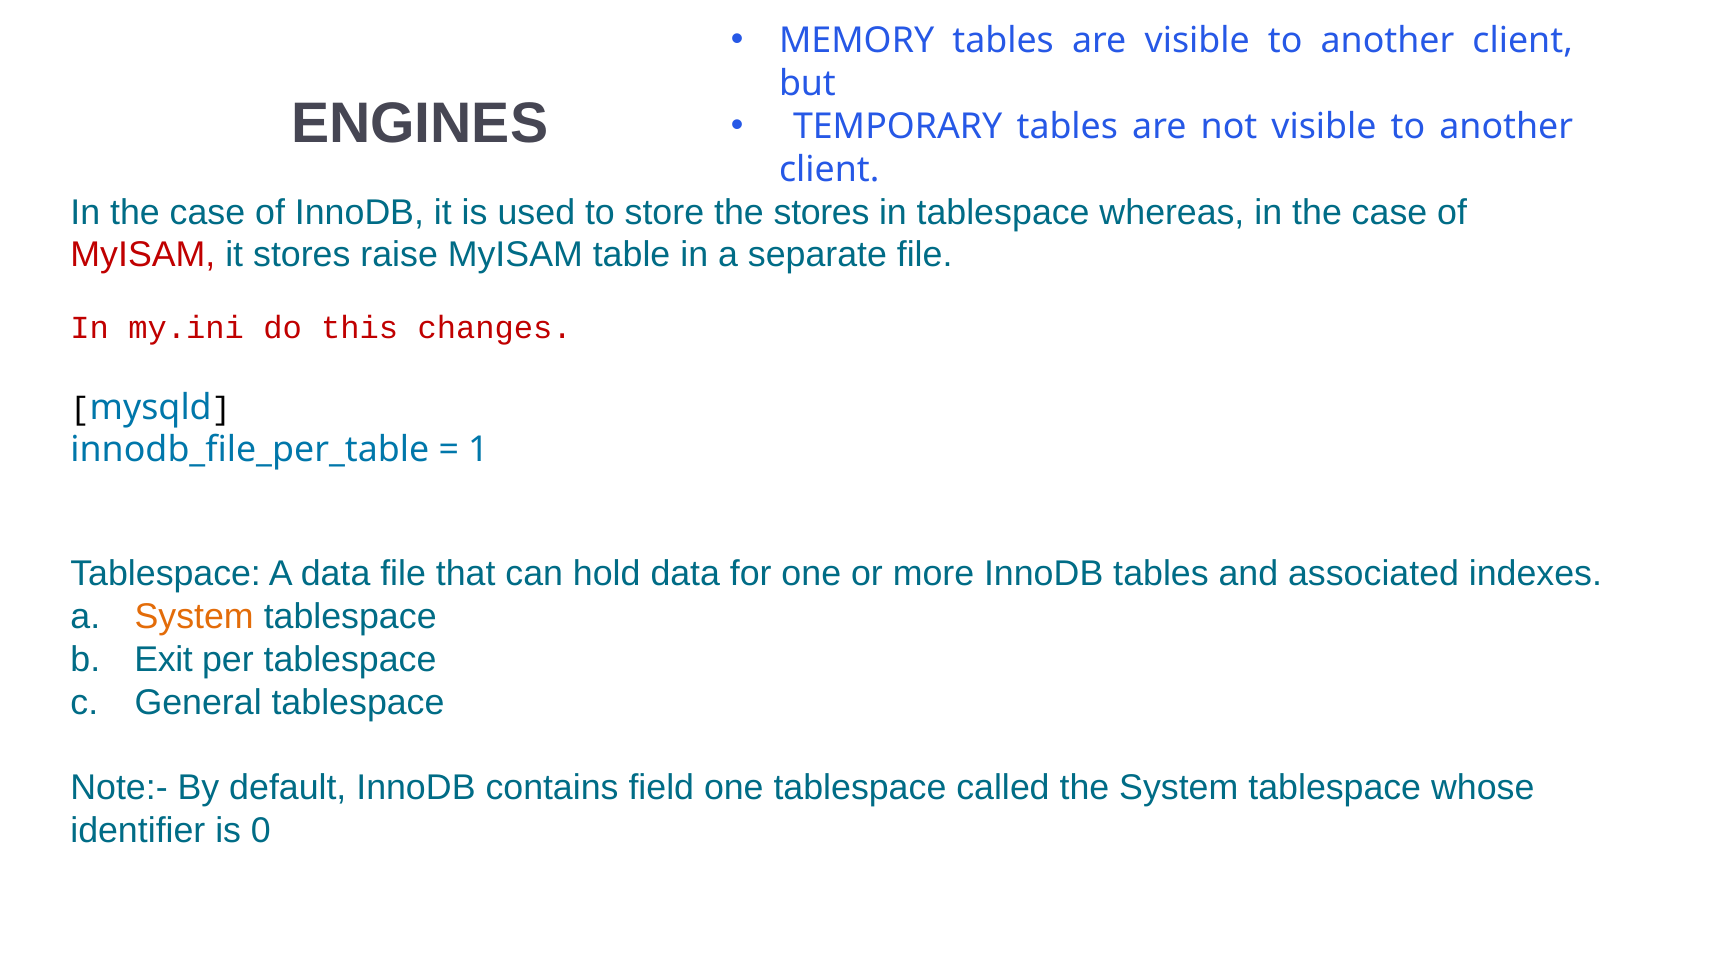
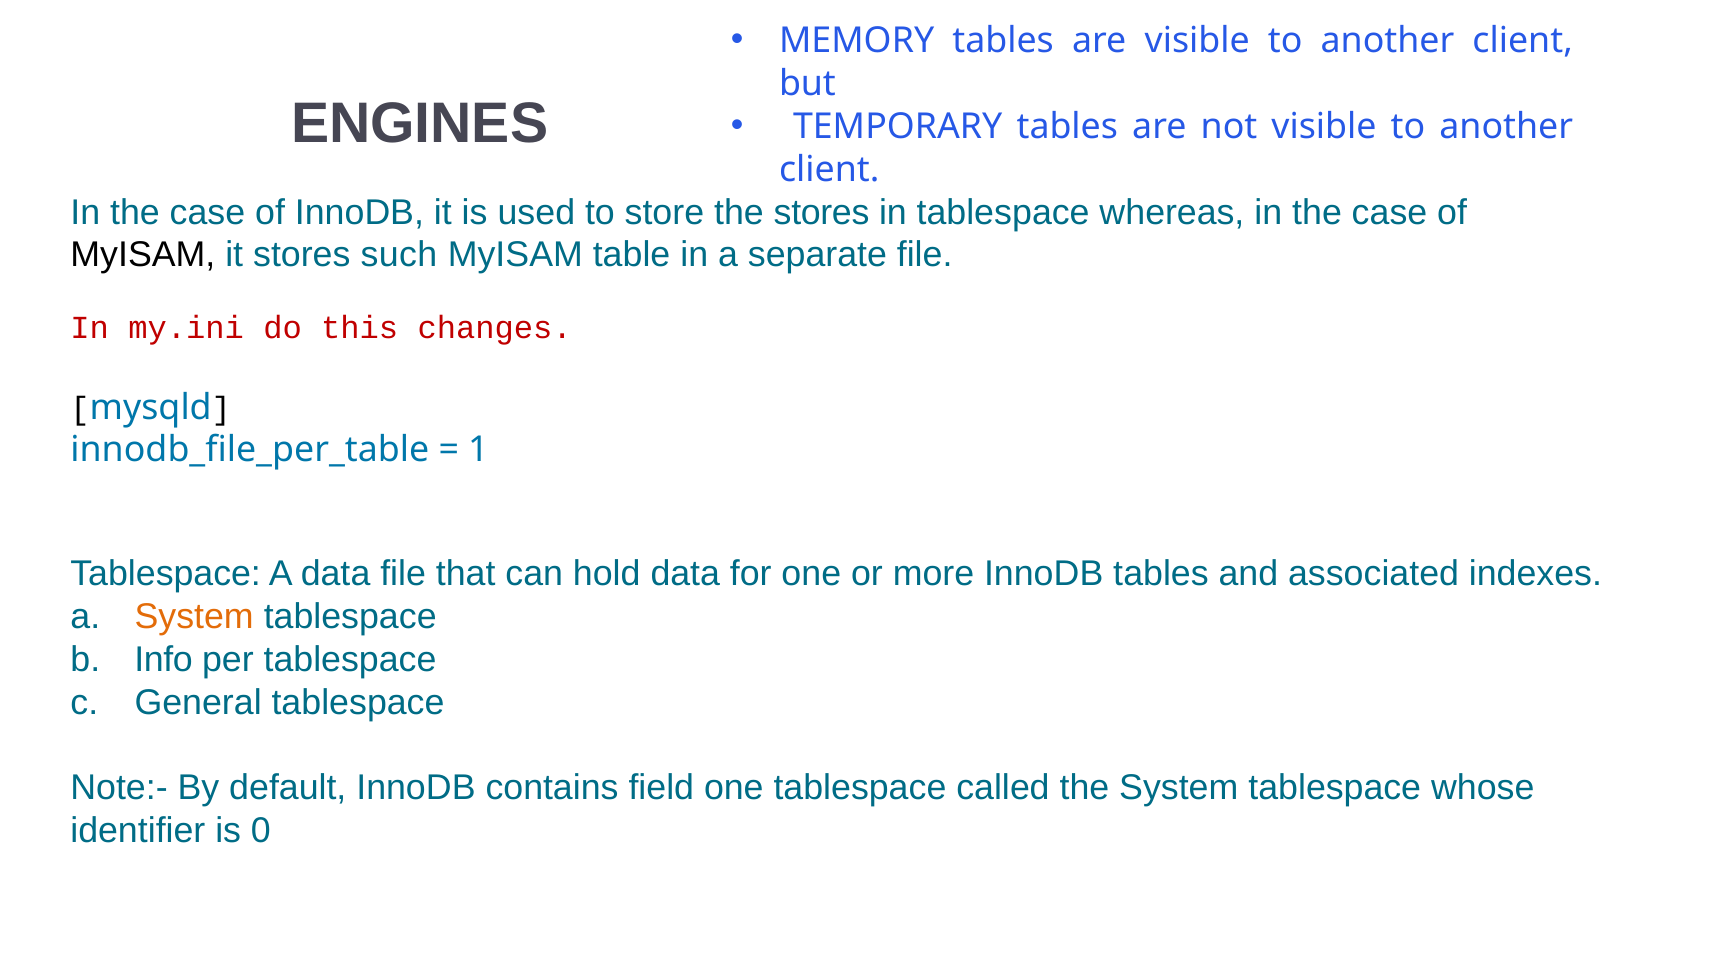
MyISAM at (143, 255) colour: red -> black
raise: raise -> such
Exit: Exit -> Info
